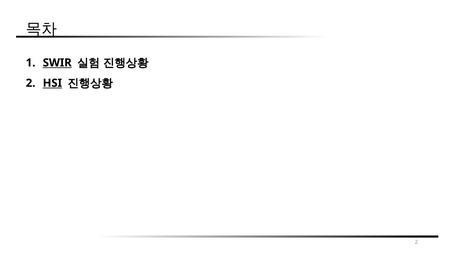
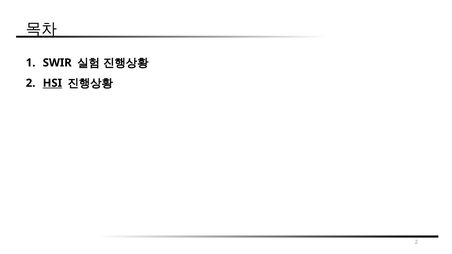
SWIR underline: present -> none
